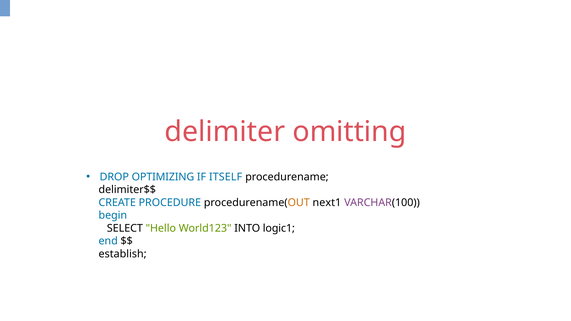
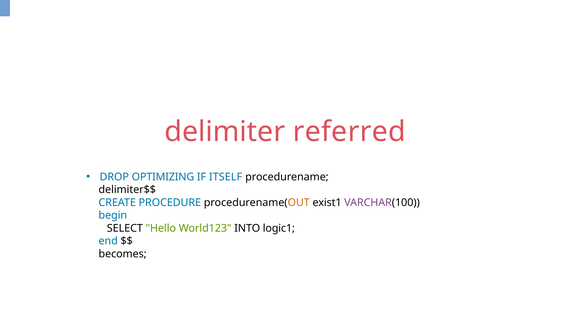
omitting: omitting -> referred
next1: next1 -> exist1
establish: establish -> becomes
